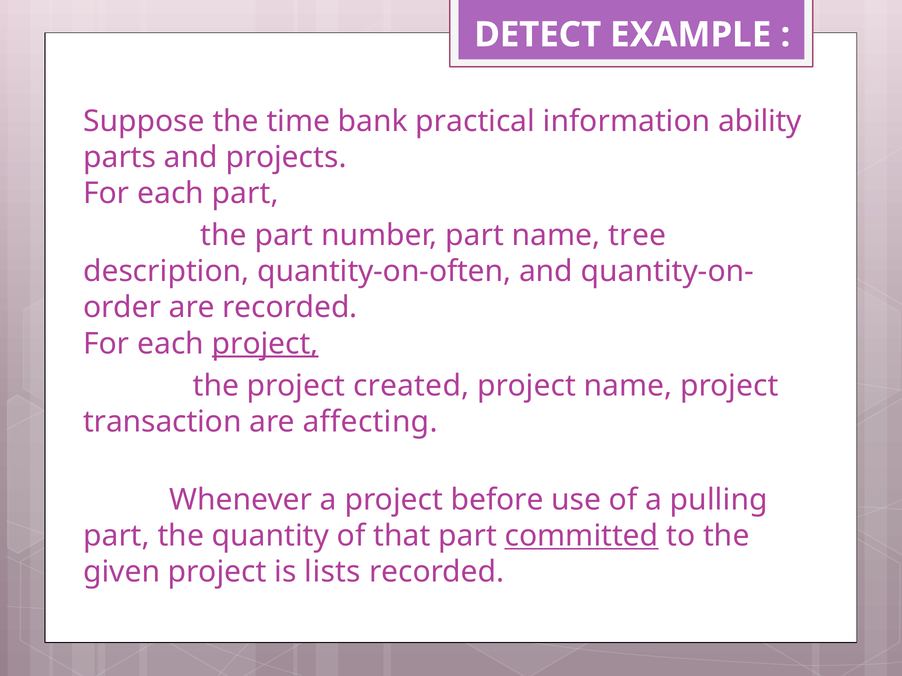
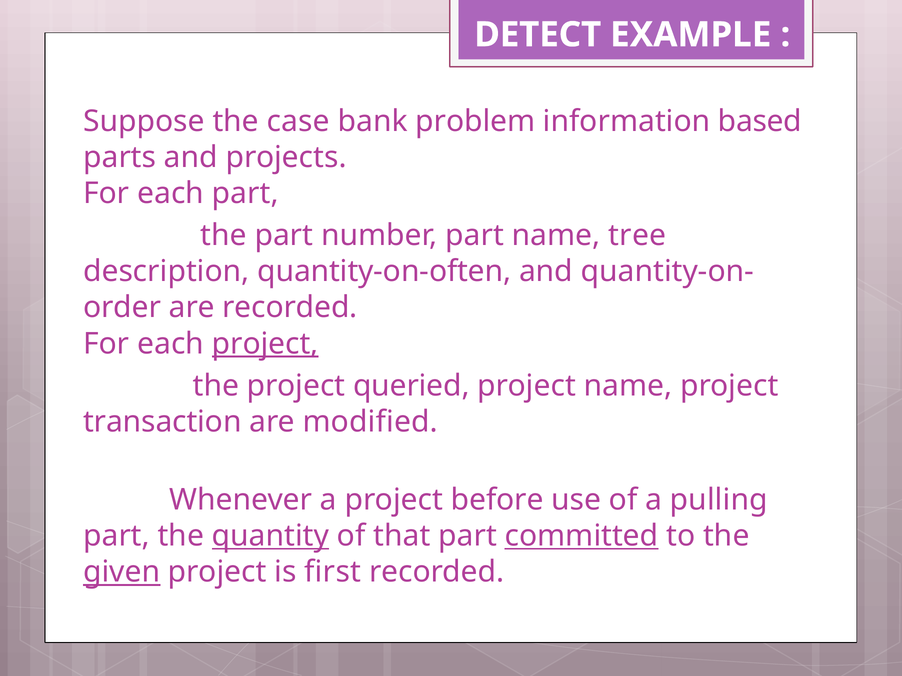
time: time -> case
practical: practical -> problem
ability: ability -> based
created: created -> queried
affecting: affecting -> modified
quantity underline: none -> present
given underline: none -> present
lists: lists -> first
